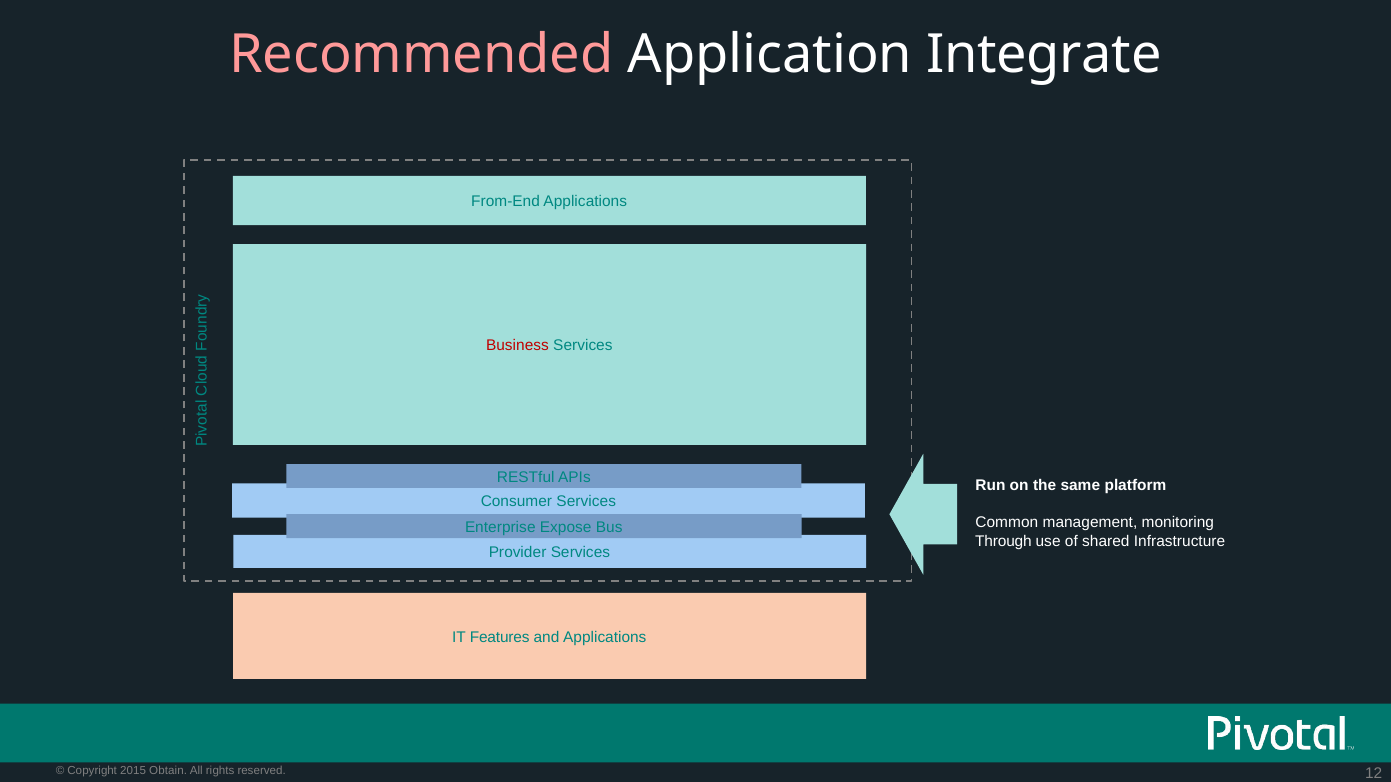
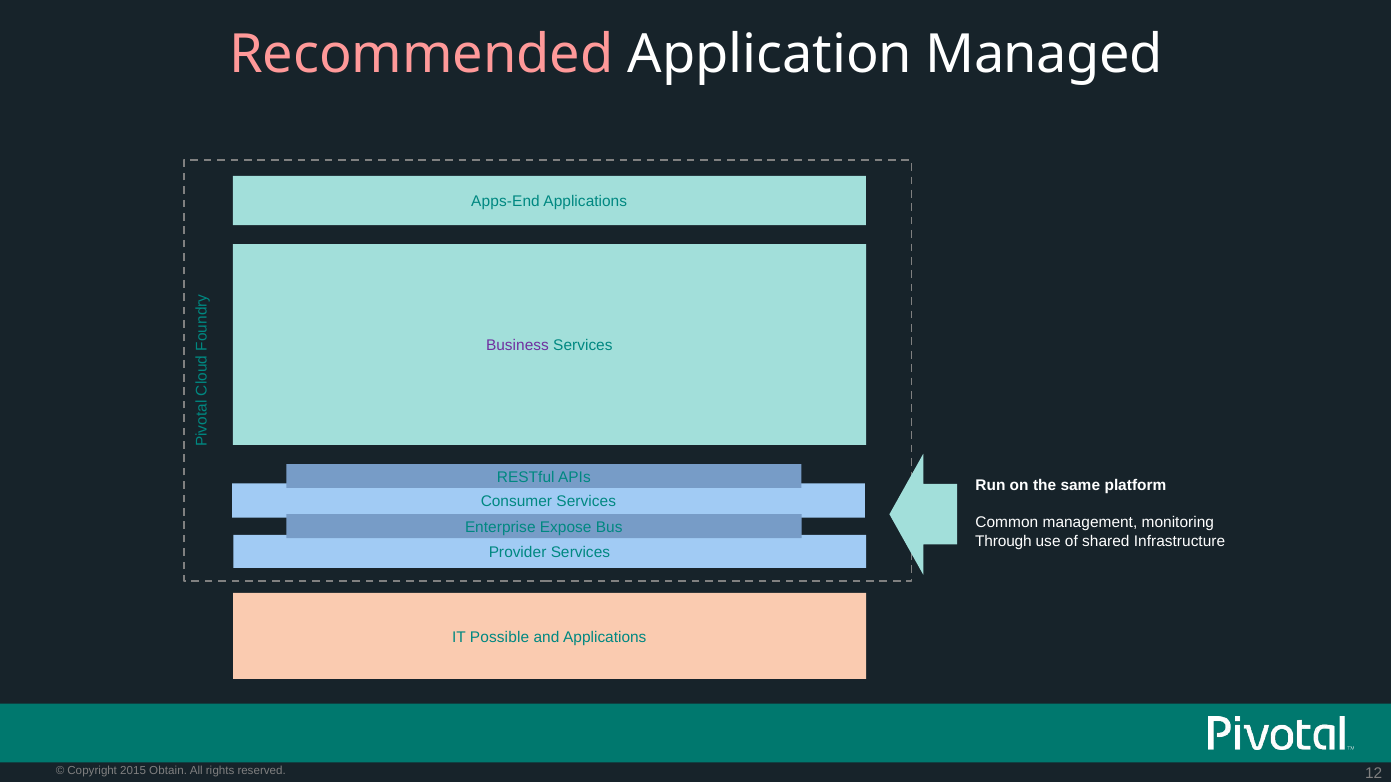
Integrate: Integrate -> Managed
From-End: From-End -> Apps-End
Business colour: red -> purple
Features: Features -> Possible
